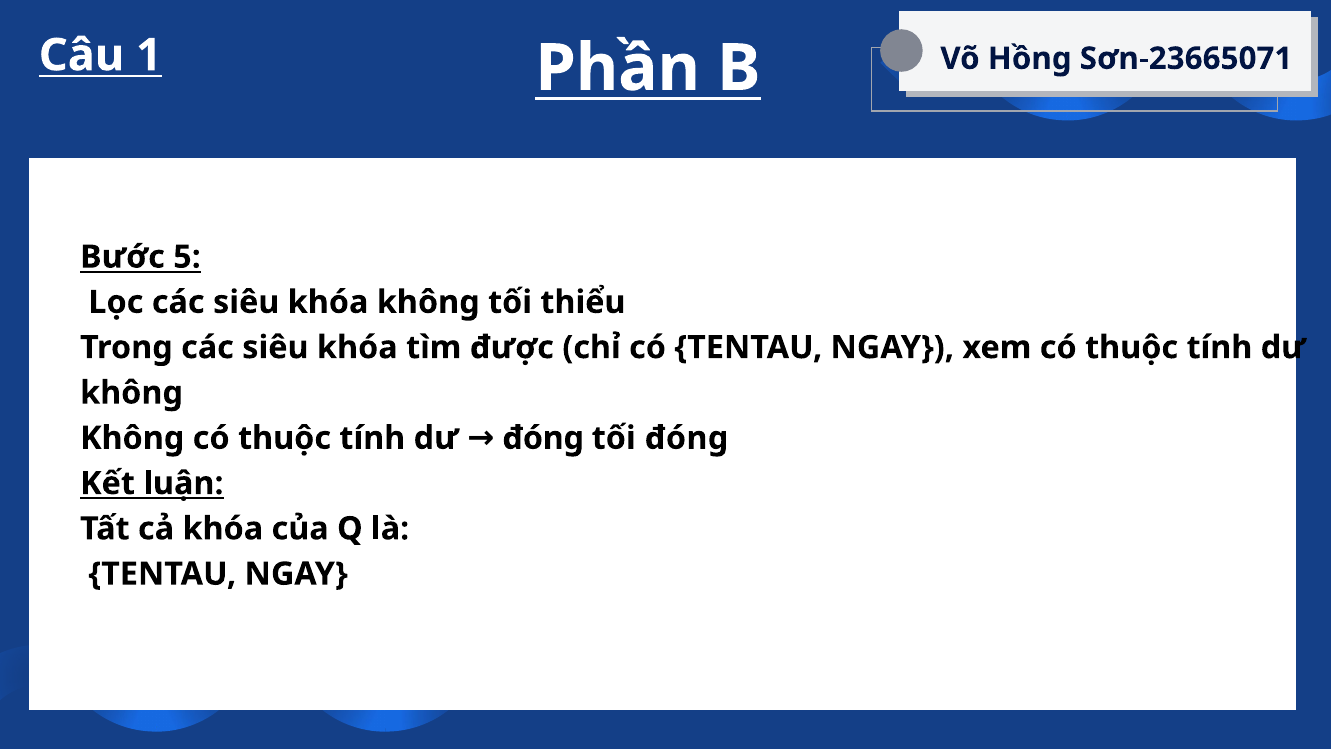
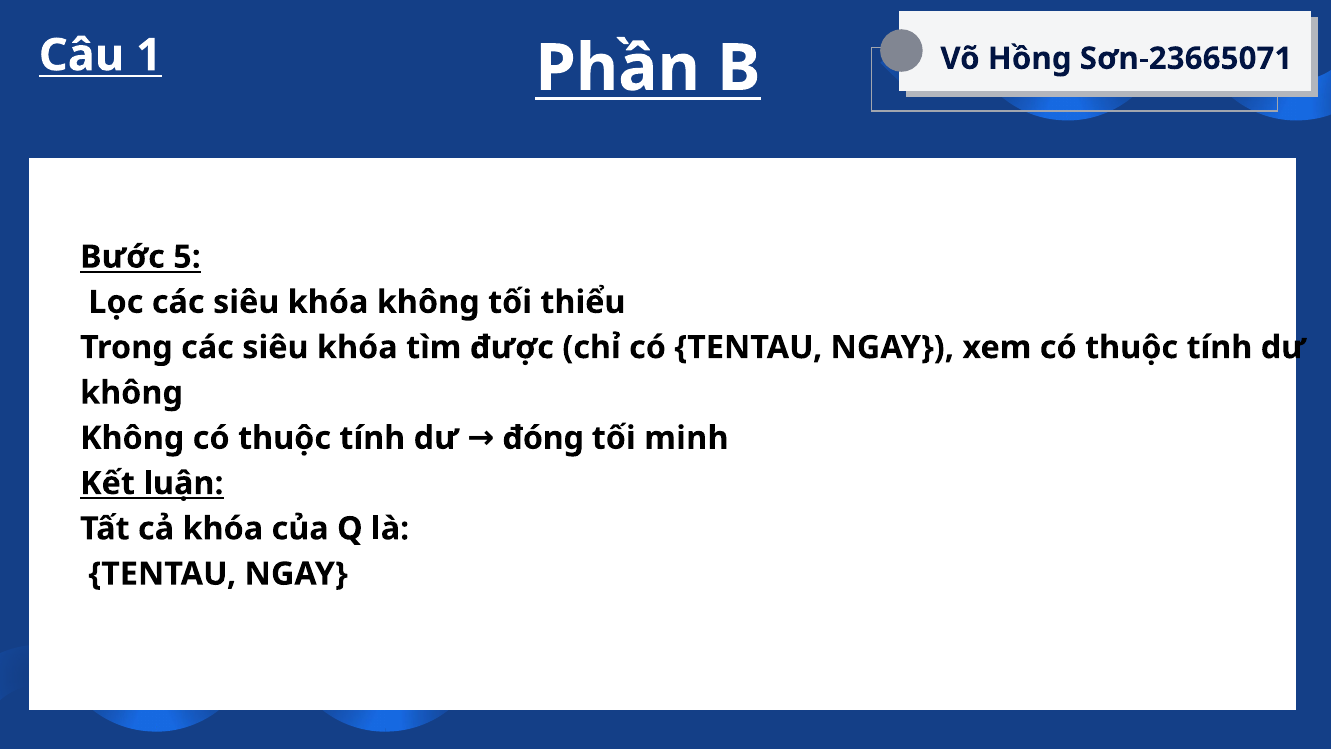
tối đóng: đóng -> minh
